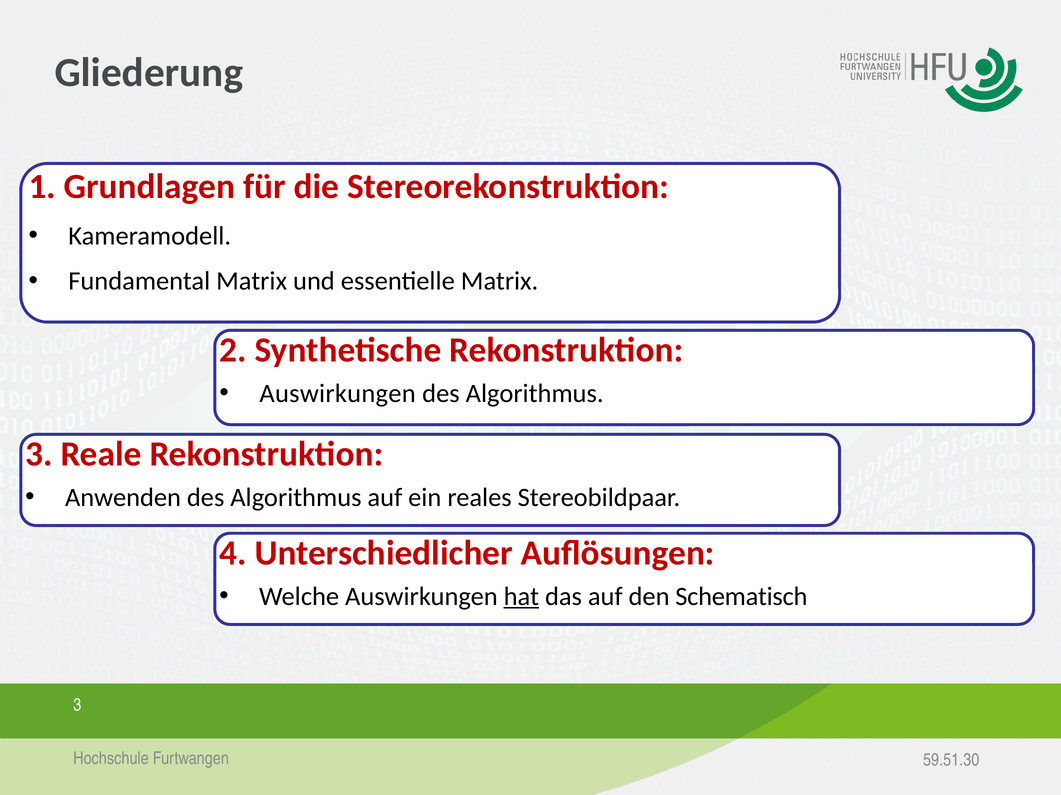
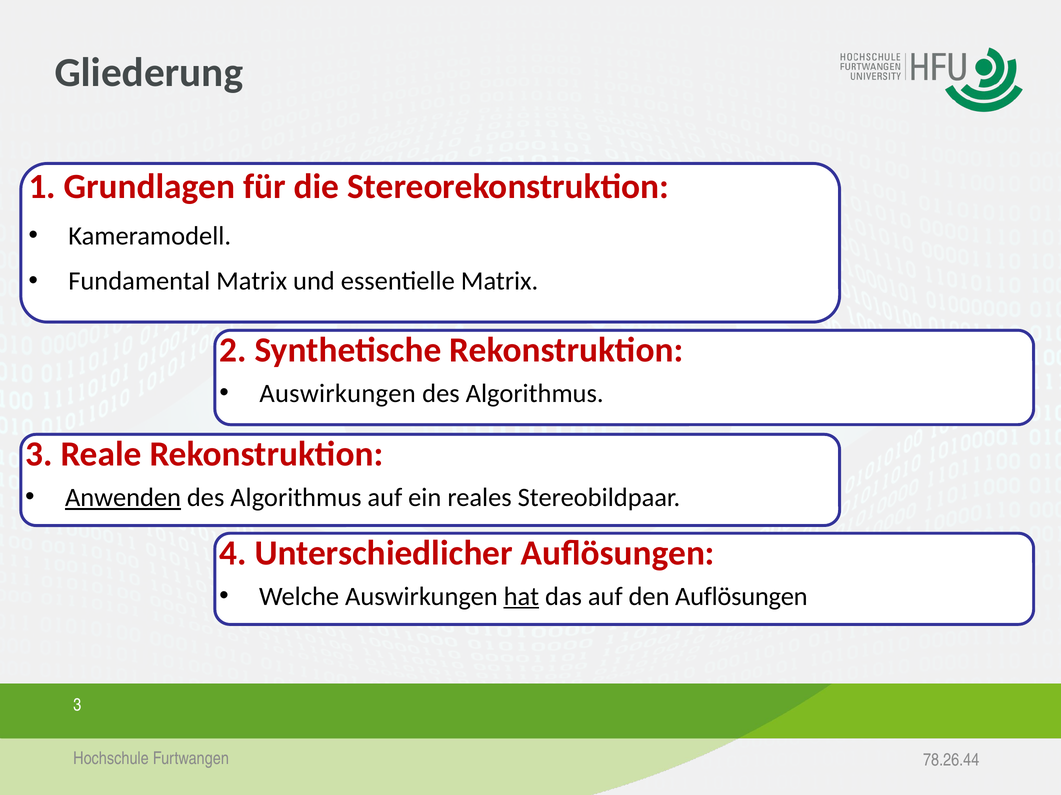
Anwenden underline: none -> present
den Schematisch: Schematisch -> Auflösungen
59.51.30: 59.51.30 -> 78.26.44
